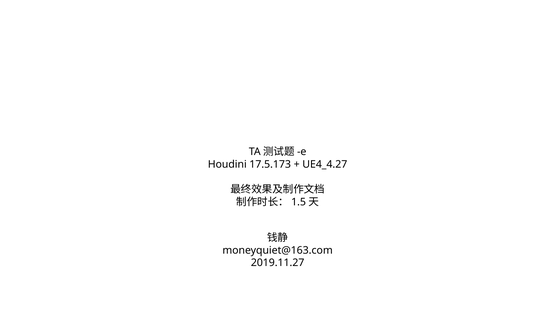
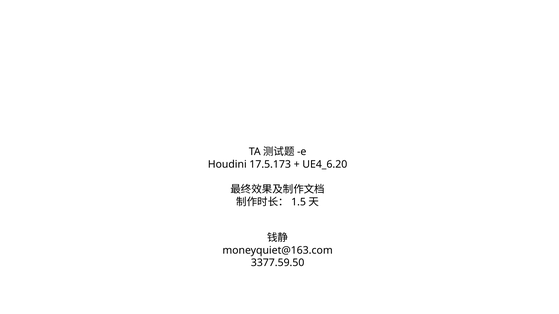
UE4_4.27: UE4_4.27 -> UE4_6.20
2019.11.27: 2019.11.27 -> 3377.59.50
